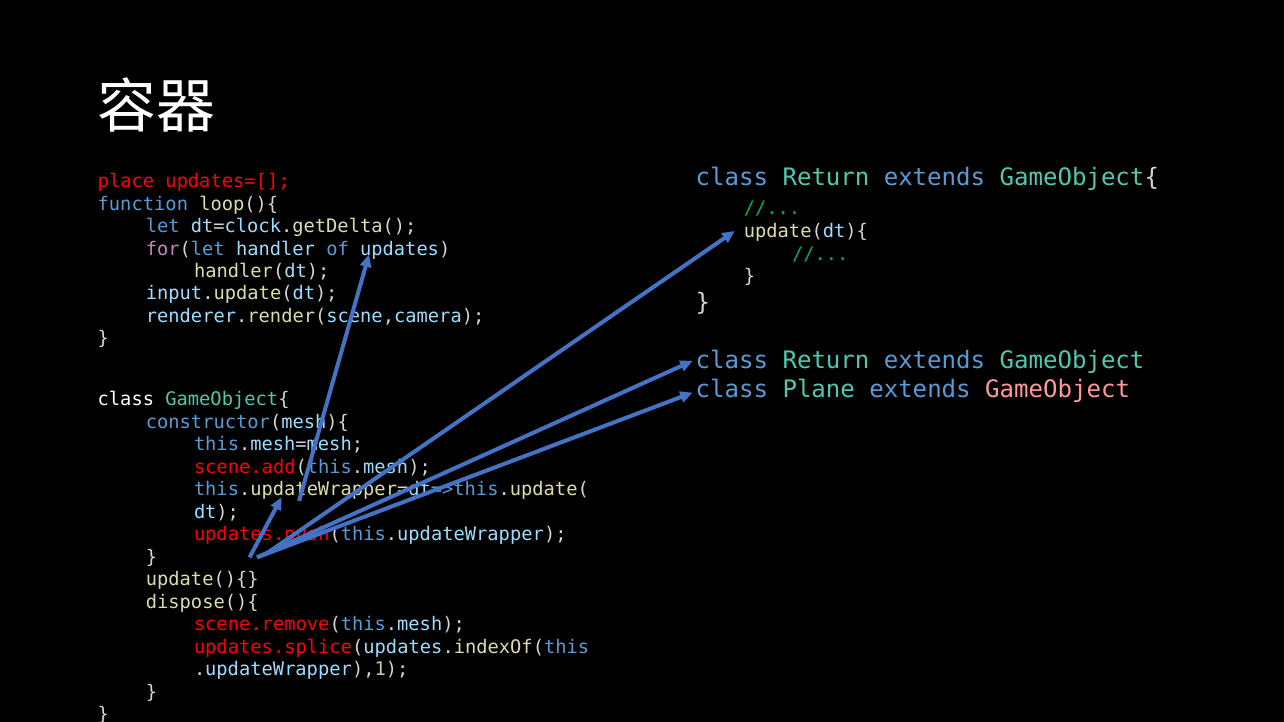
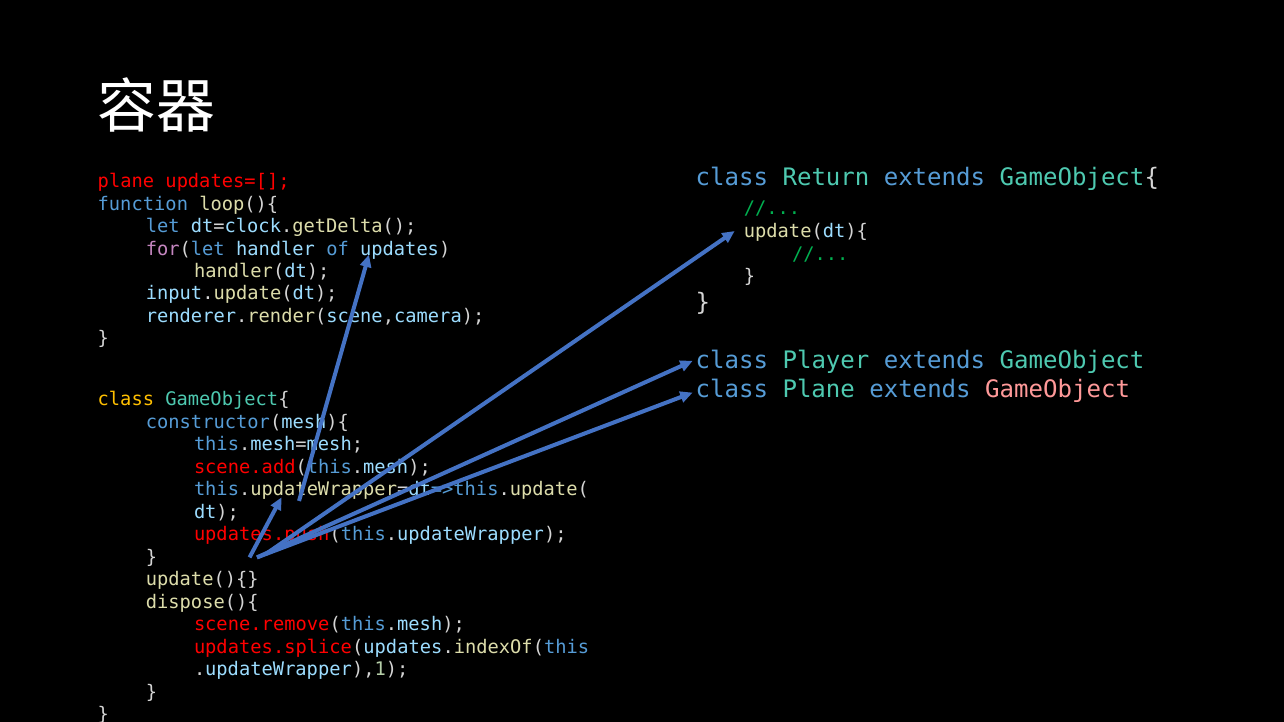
place at (126, 181): place -> plane
Return at (826, 361): Return -> Player
class at (126, 400) colour: white -> yellow
